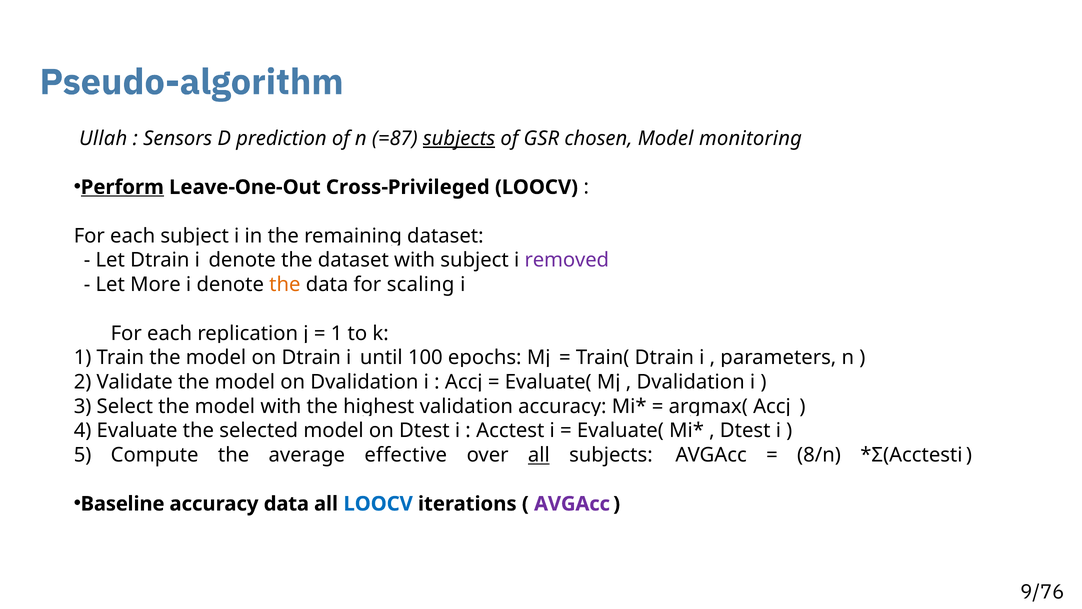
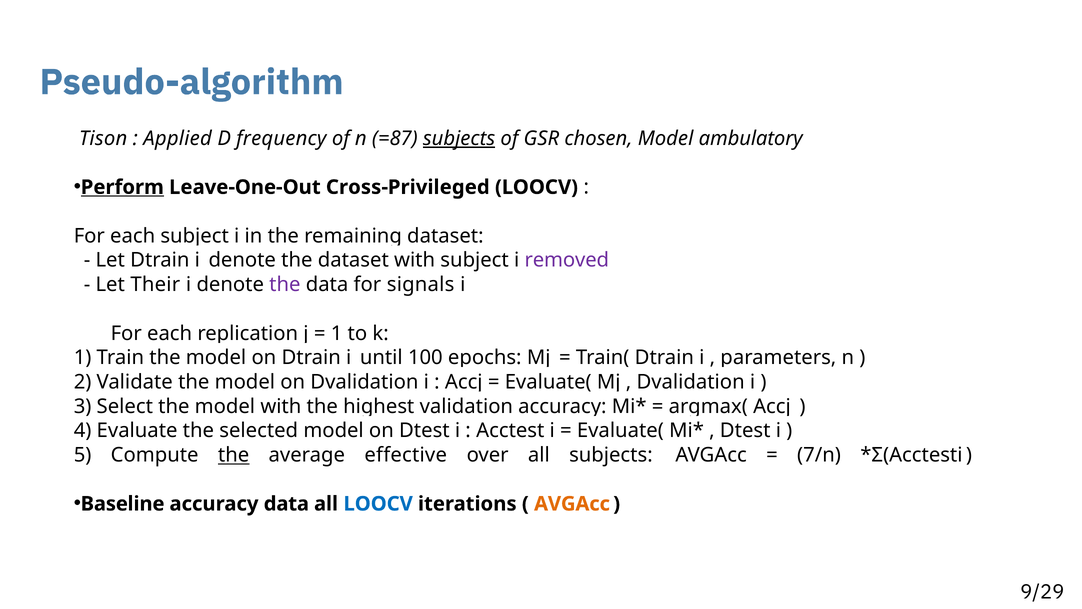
Ullah: Ullah -> Tison
Sensors: Sensors -> Applied
prediction: prediction -> frequency
monitoring: monitoring -> ambulatory
More: More -> Their
the at (285, 284) colour: orange -> purple
scaling: scaling -> signals
the at (234, 455) underline: none -> present
all at (539, 455) underline: present -> none
8/n: 8/n -> 7/n
AVGAcc at (572, 504) colour: purple -> orange
9/76: 9/76 -> 9/29
